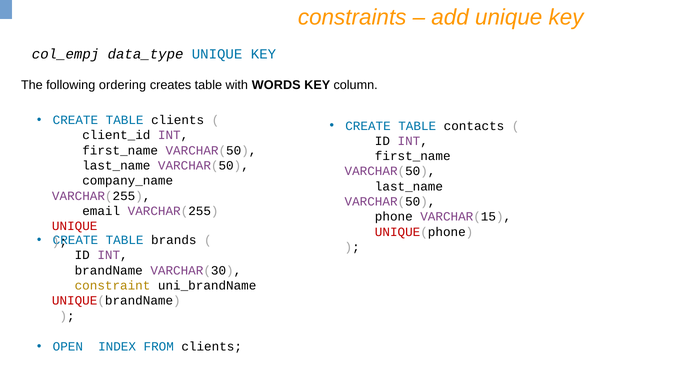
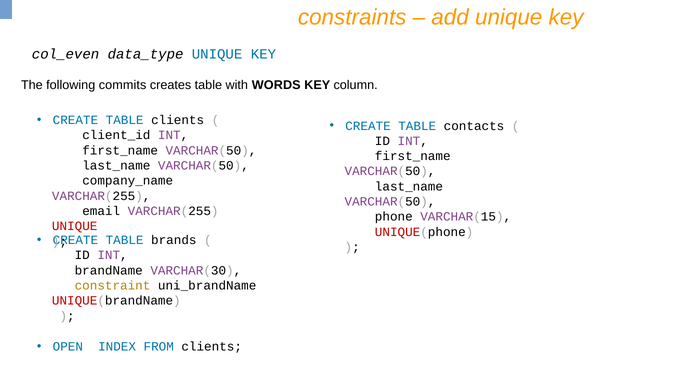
col_empj: col_empj -> col_even
ordering: ordering -> commits
